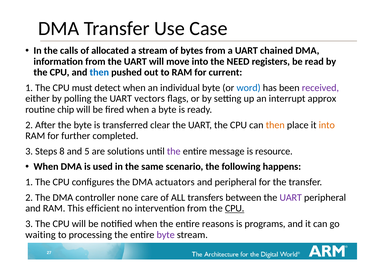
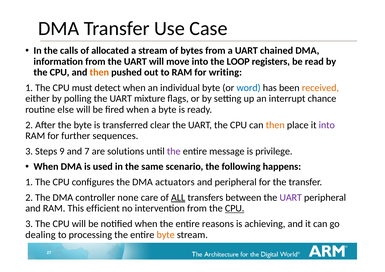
NEED: NEED -> LOOP
then at (99, 72) colour: blue -> orange
current: current -> writing
received colour: purple -> orange
vectors: vectors -> mixture
approx: approx -> chance
chip: chip -> else
into at (327, 125) colour: orange -> purple
completed: completed -> sequences
8: 8 -> 9
5: 5 -> 7
resource: resource -> privilege
ALL underline: none -> present
programs: programs -> achieving
waiting: waiting -> dealing
byte at (166, 235) colour: purple -> orange
